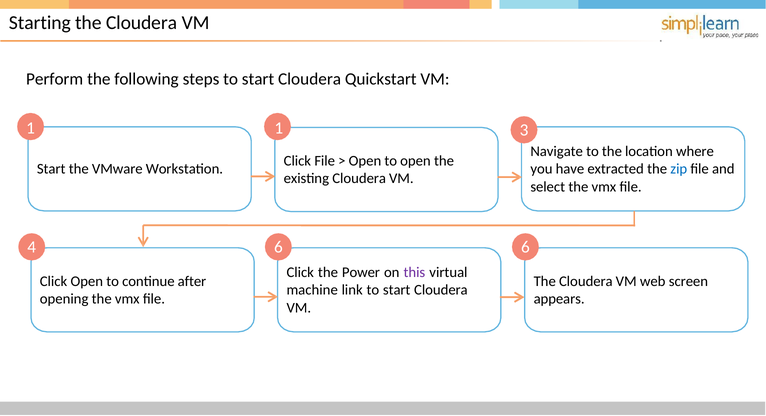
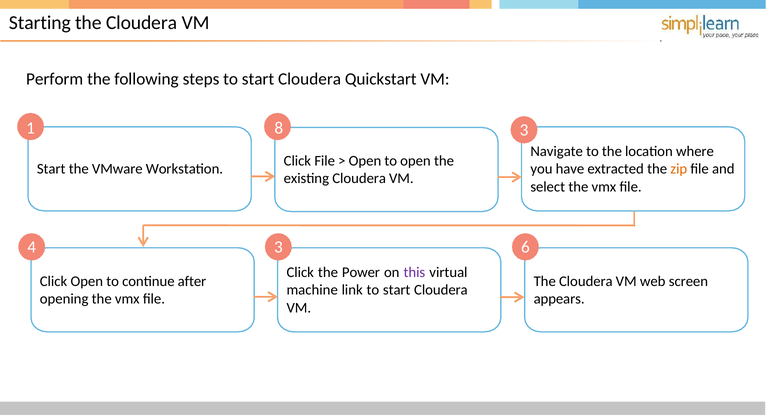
1 1: 1 -> 8
zip colour: blue -> orange
4 6: 6 -> 3
